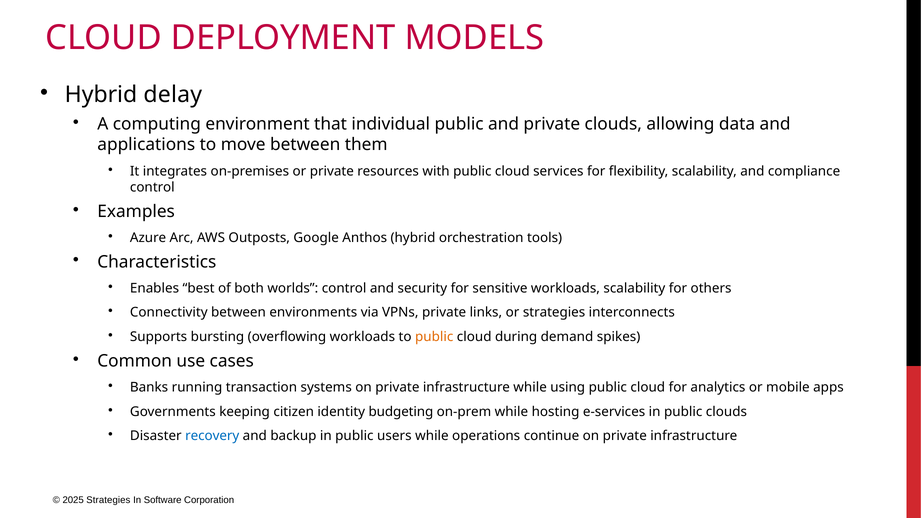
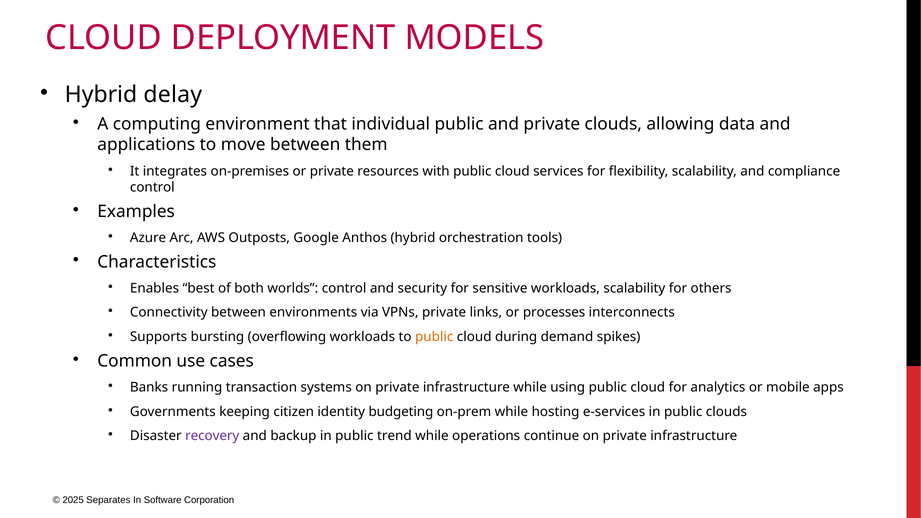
or strategies: strategies -> processes
recovery colour: blue -> purple
users: users -> trend
2025 Strategies: Strategies -> Separates
